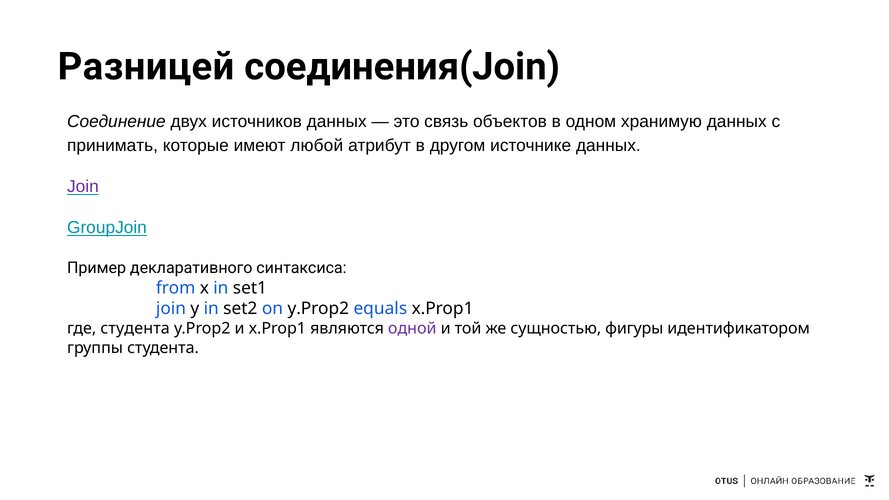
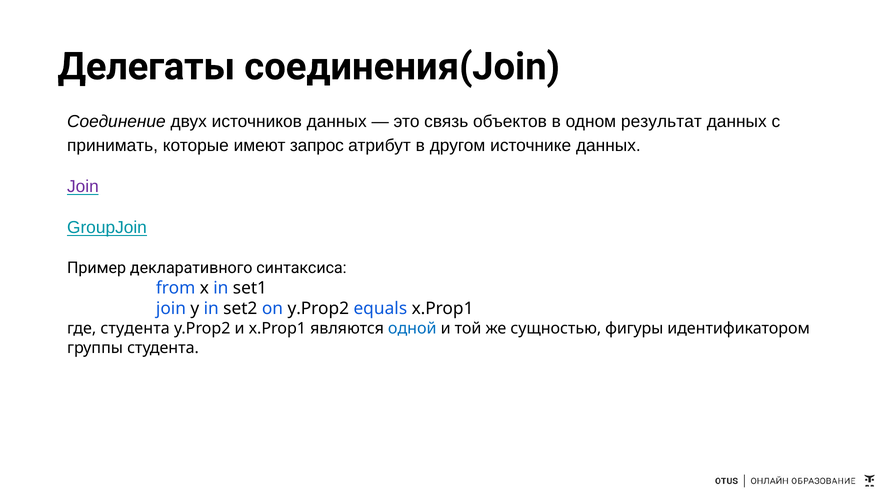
Разницей: Разницей -> Делегаты
хранимую: хранимую -> результат
любой: любой -> запрос
одной colour: purple -> blue
